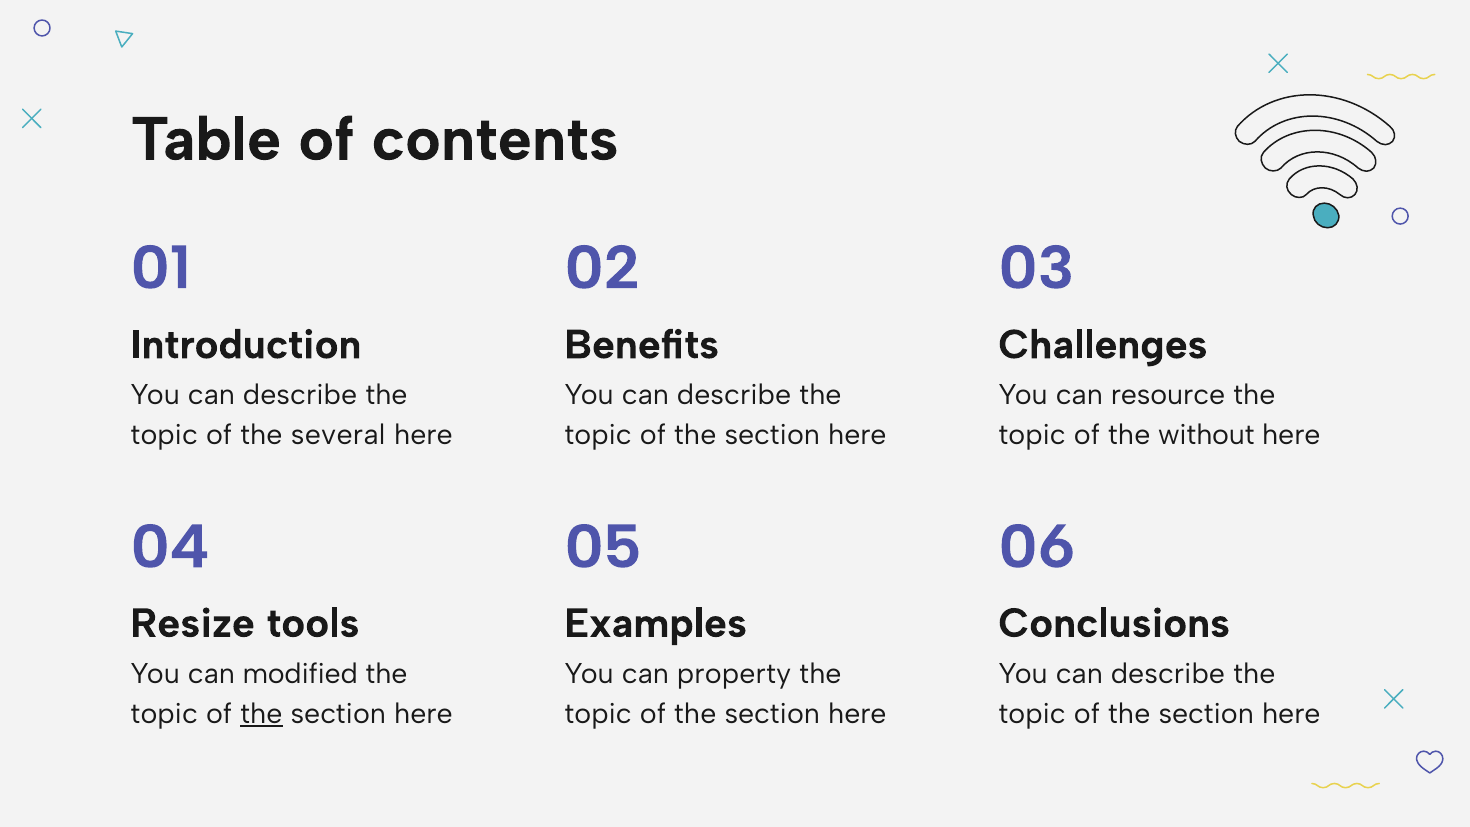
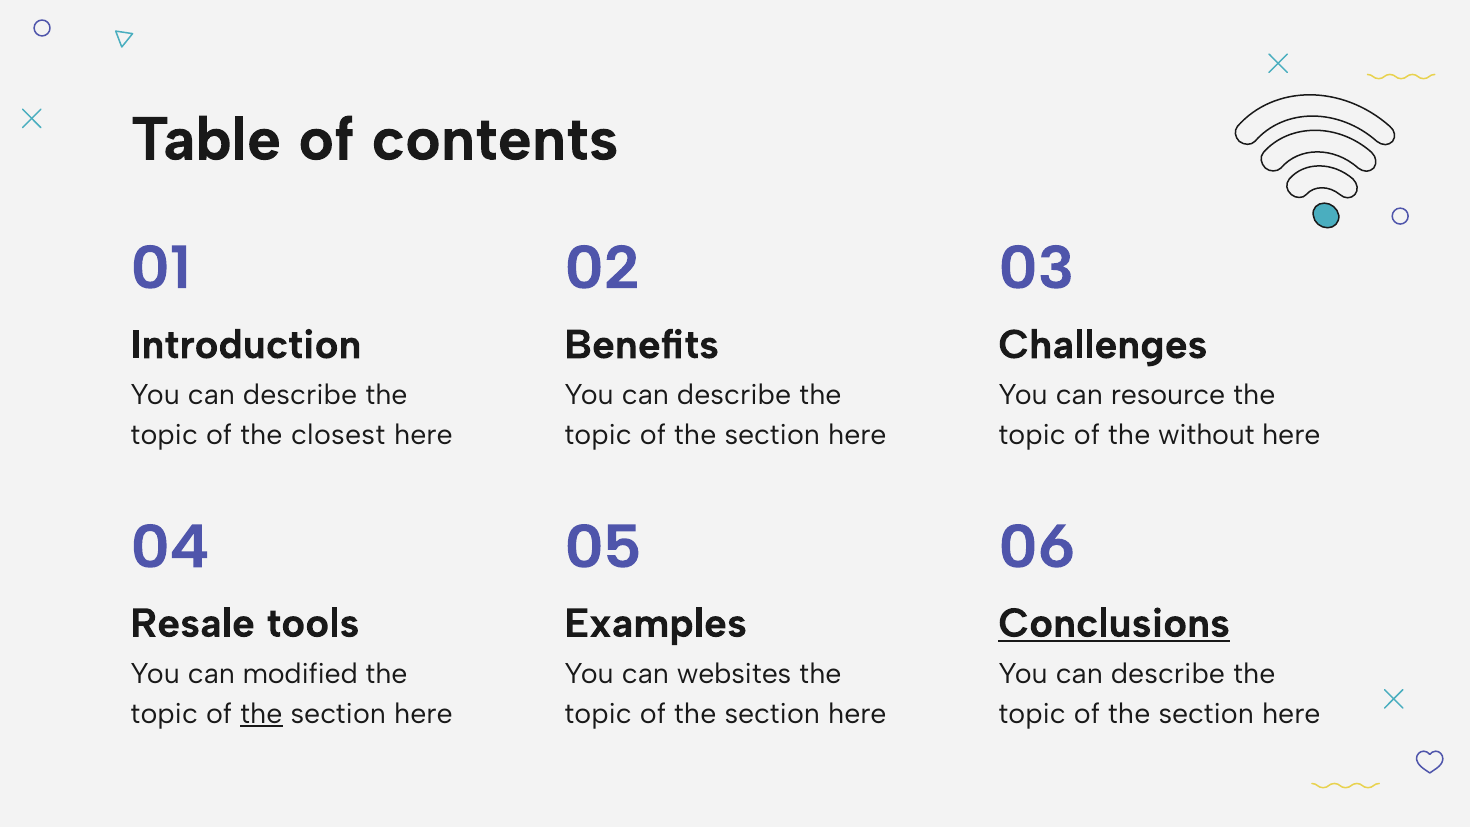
several: several -> closest
Resize: Resize -> Resale
Conclusions underline: none -> present
property: property -> websites
